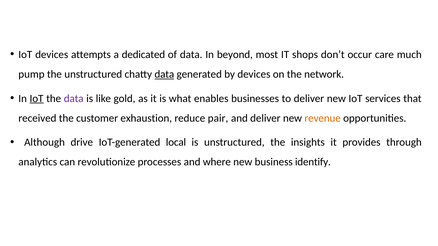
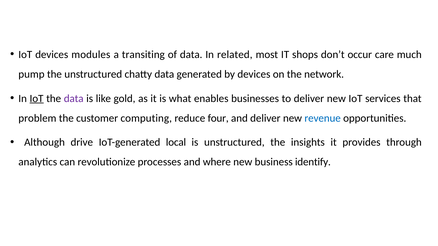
attempts: attempts -> modules
dedicated: dedicated -> transiting
beyond: beyond -> related
data at (164, 74) underline: present -> none
received: received -> problem
exhaustion: exhaustion -> computing
pair: pair -> four
revenue colour: orange -> blue
